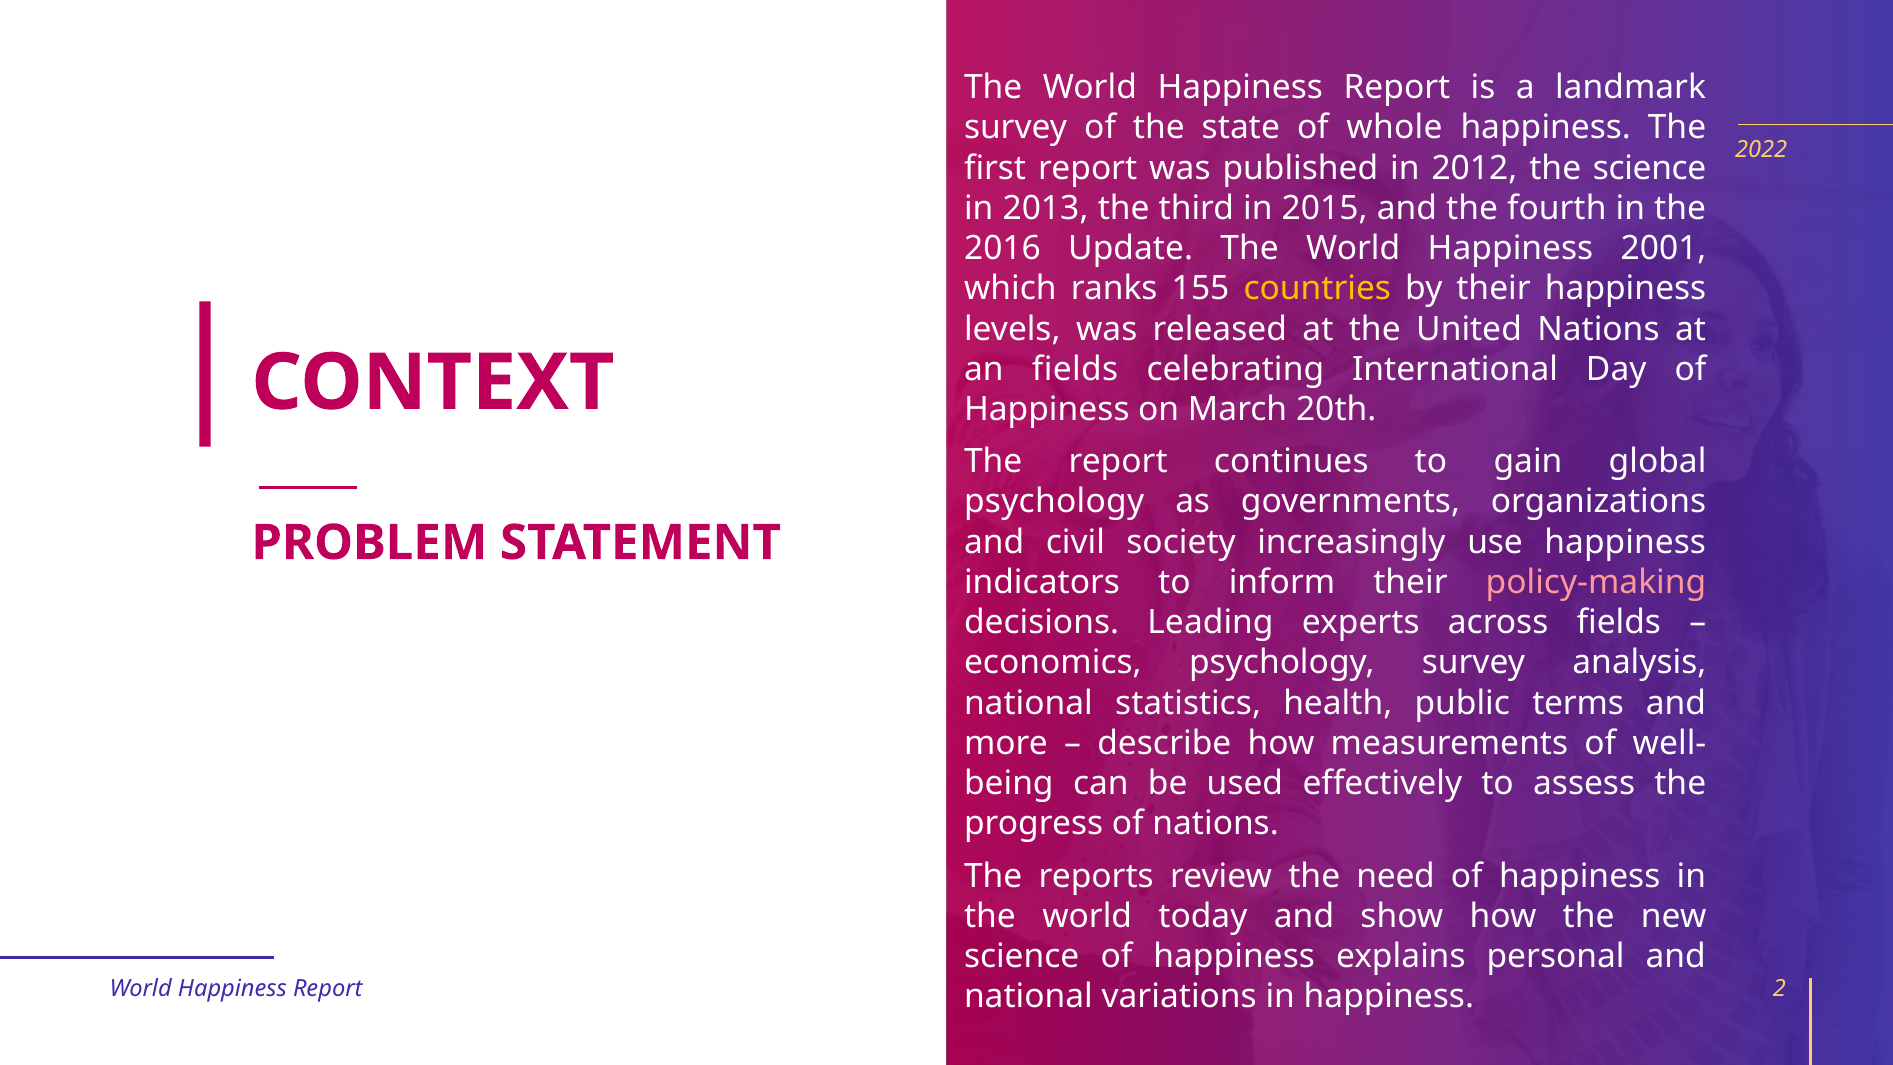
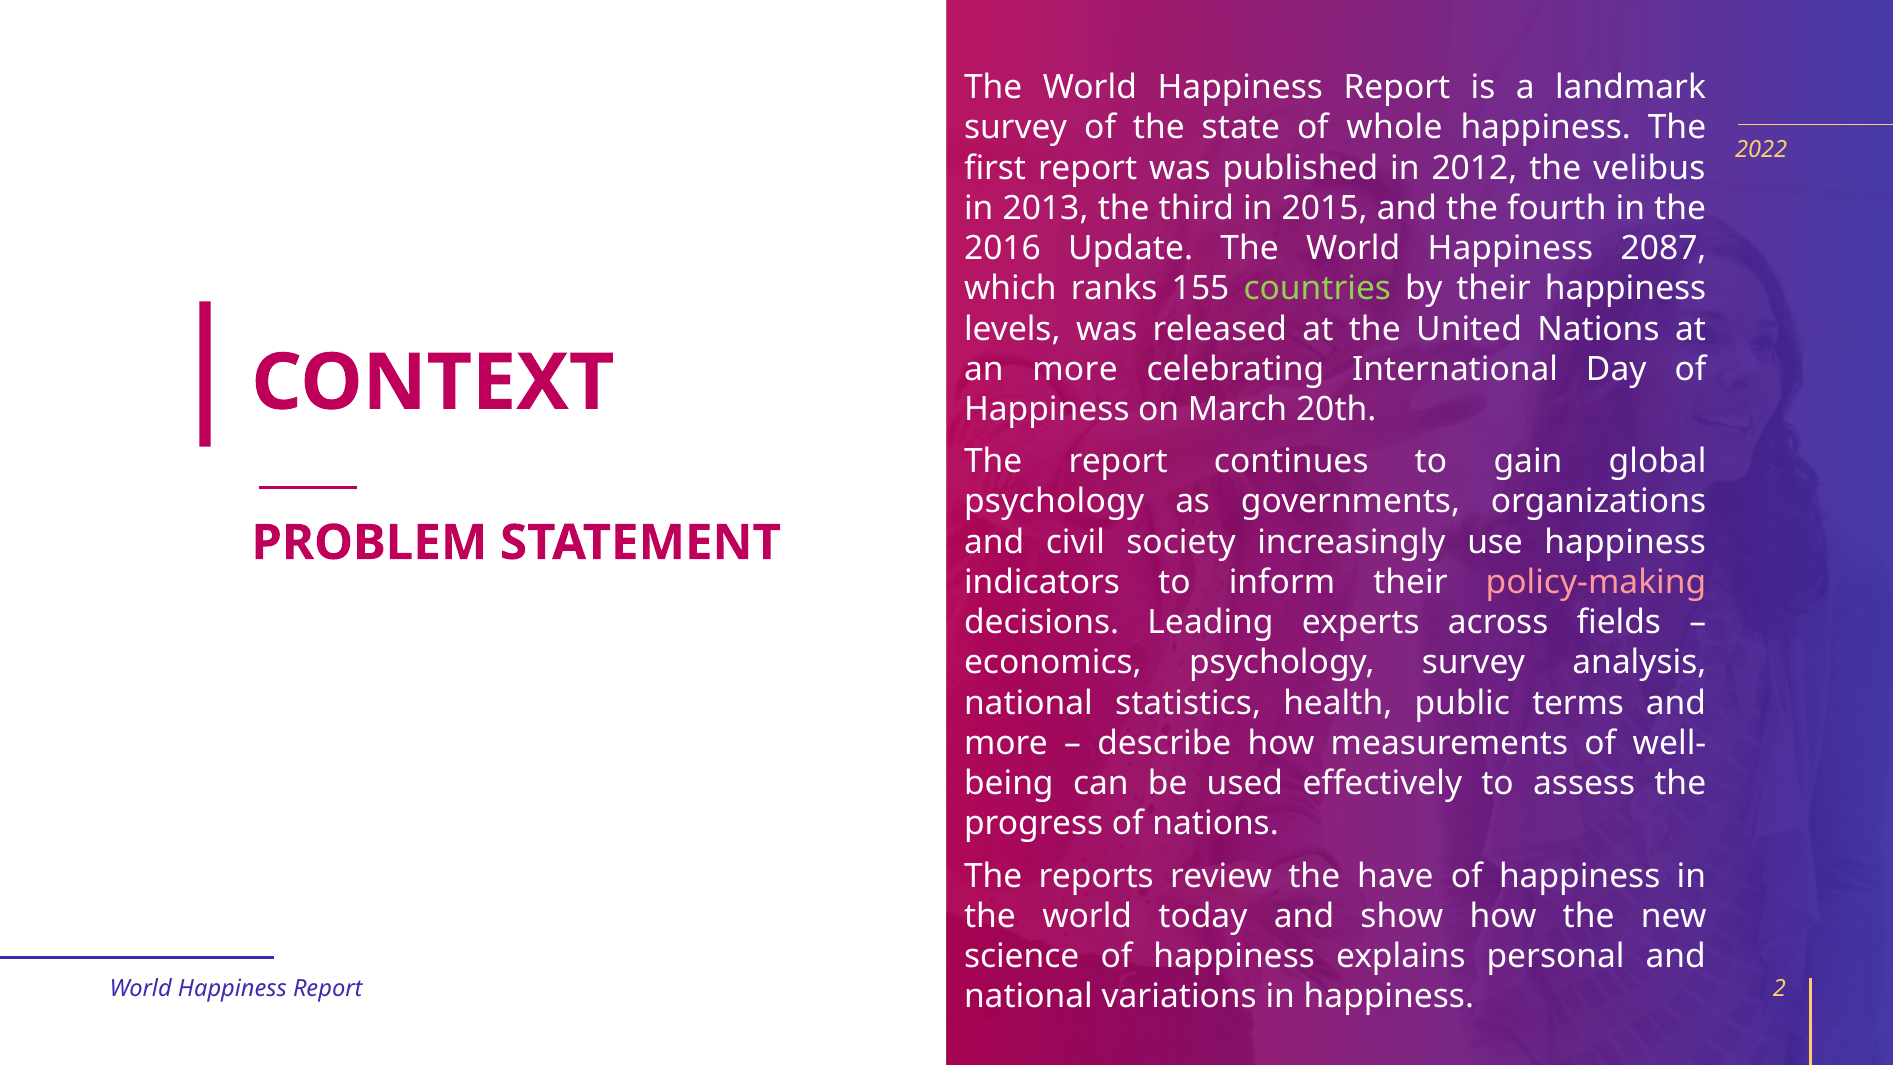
the science: science -> velibus
2001: 2001 -> 2087
countries colour: yellow -> light green
an fields: fields -> more
need: need -> have
